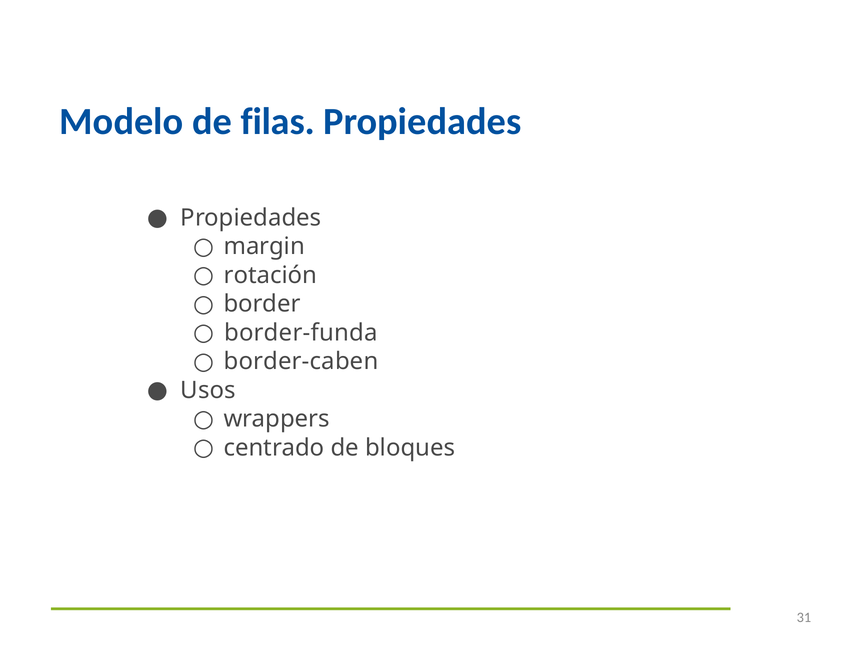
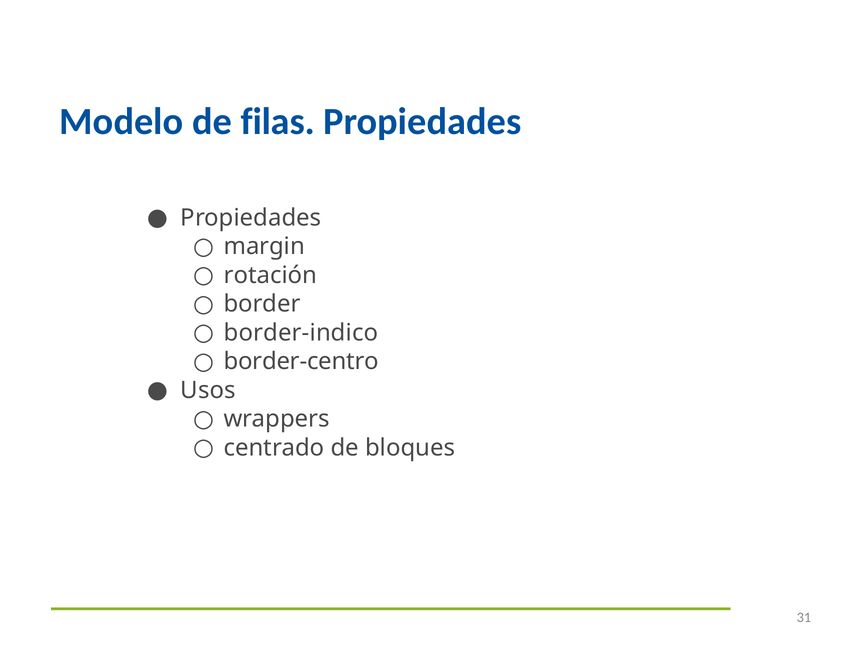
border-funda: border-funda -> border-indico
border-caben: border-caben -> border-centro
